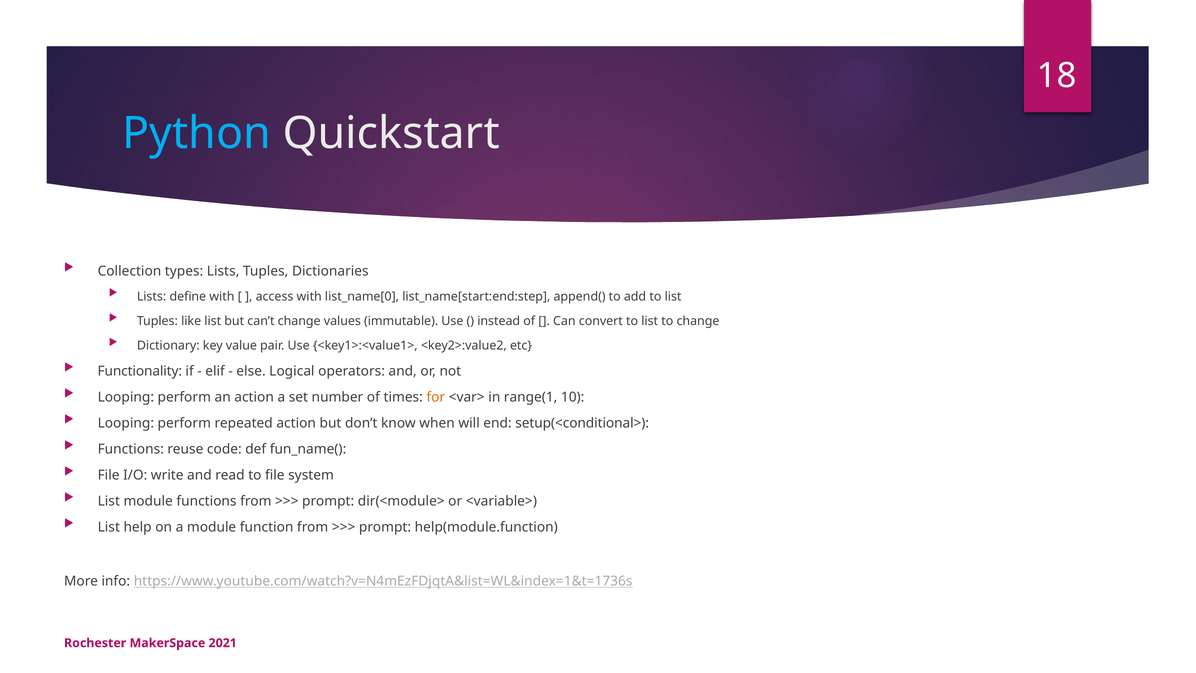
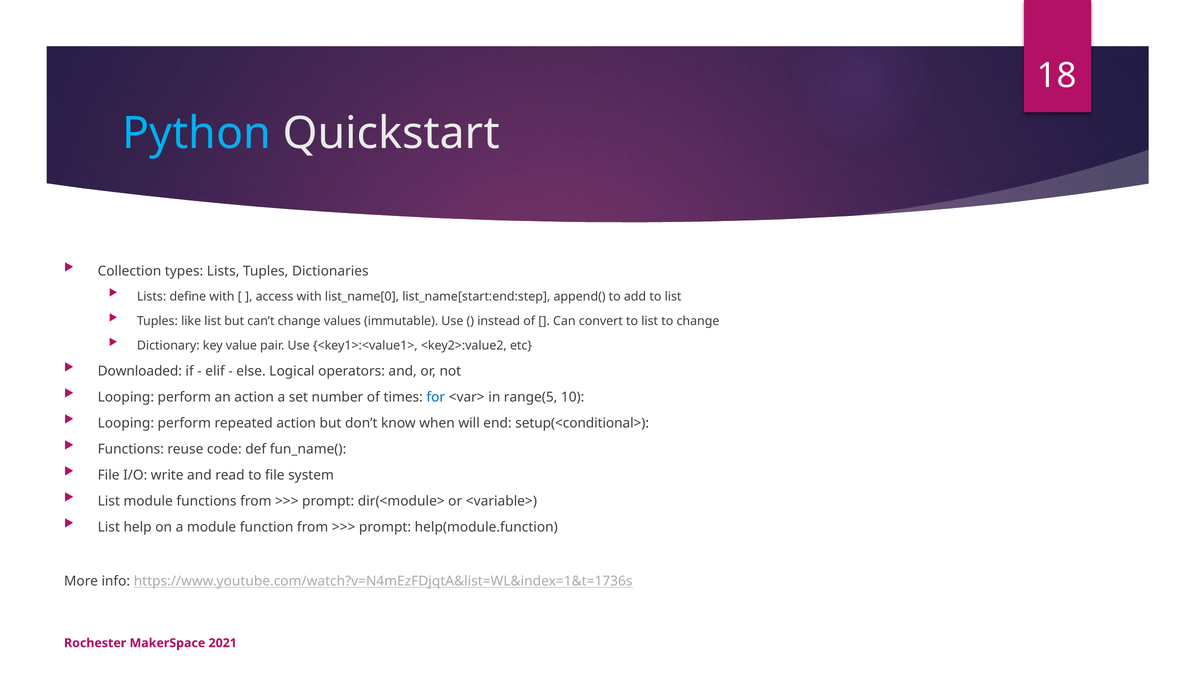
Functionality: Functionality -> Downloaded
for colour: orange -> blue
range(1: range(1 -> range(5
